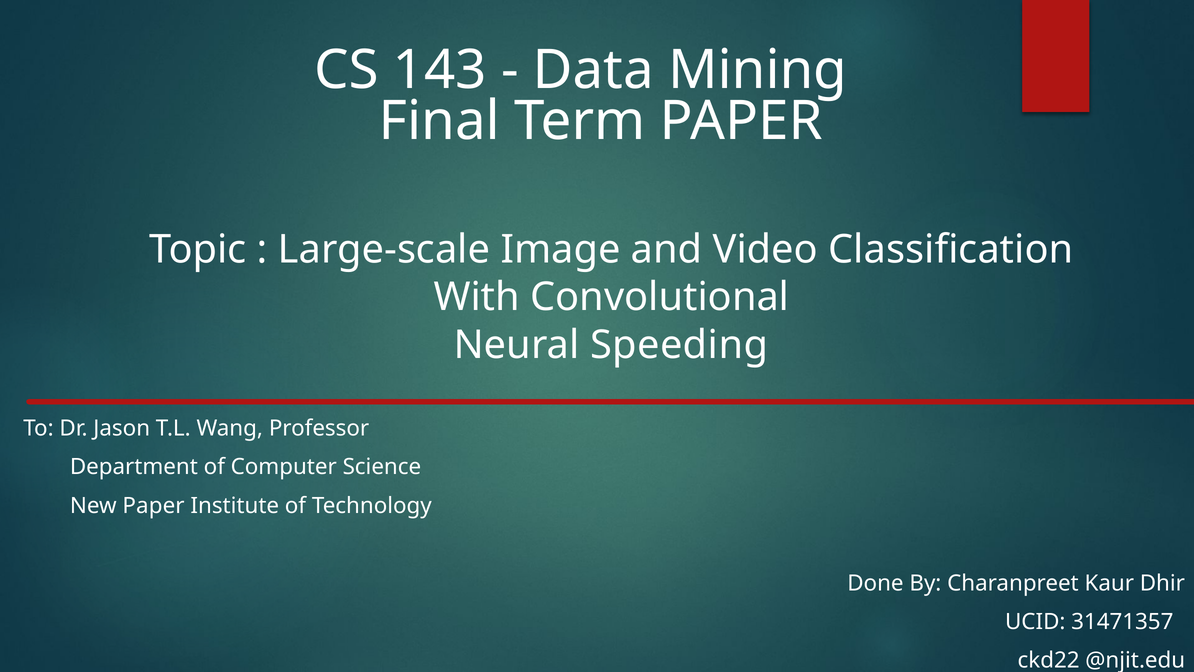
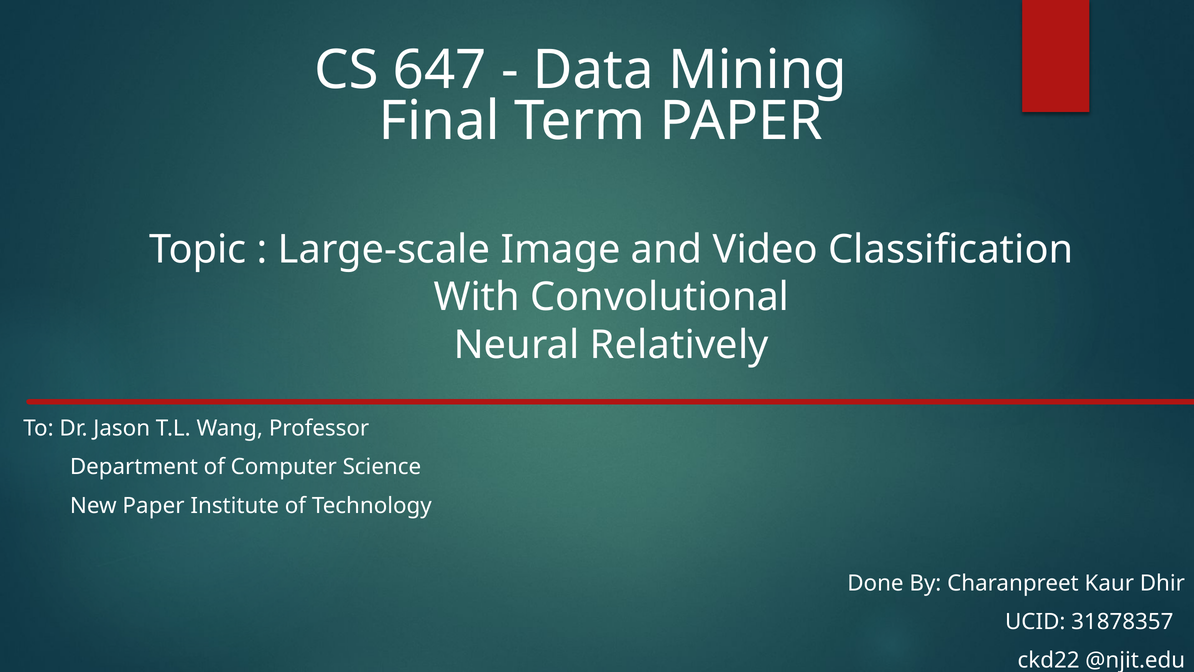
143: 143 -> 647
Speeding: Speeding -> Relatively
31471357: 31471357 -> 31878357
